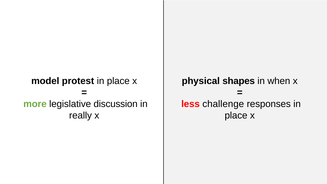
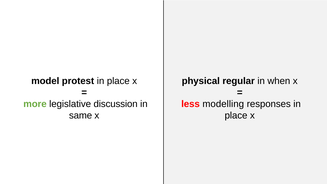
shapes: shapes -> regular
challenge: challenge -> modelling
really: really -> same
